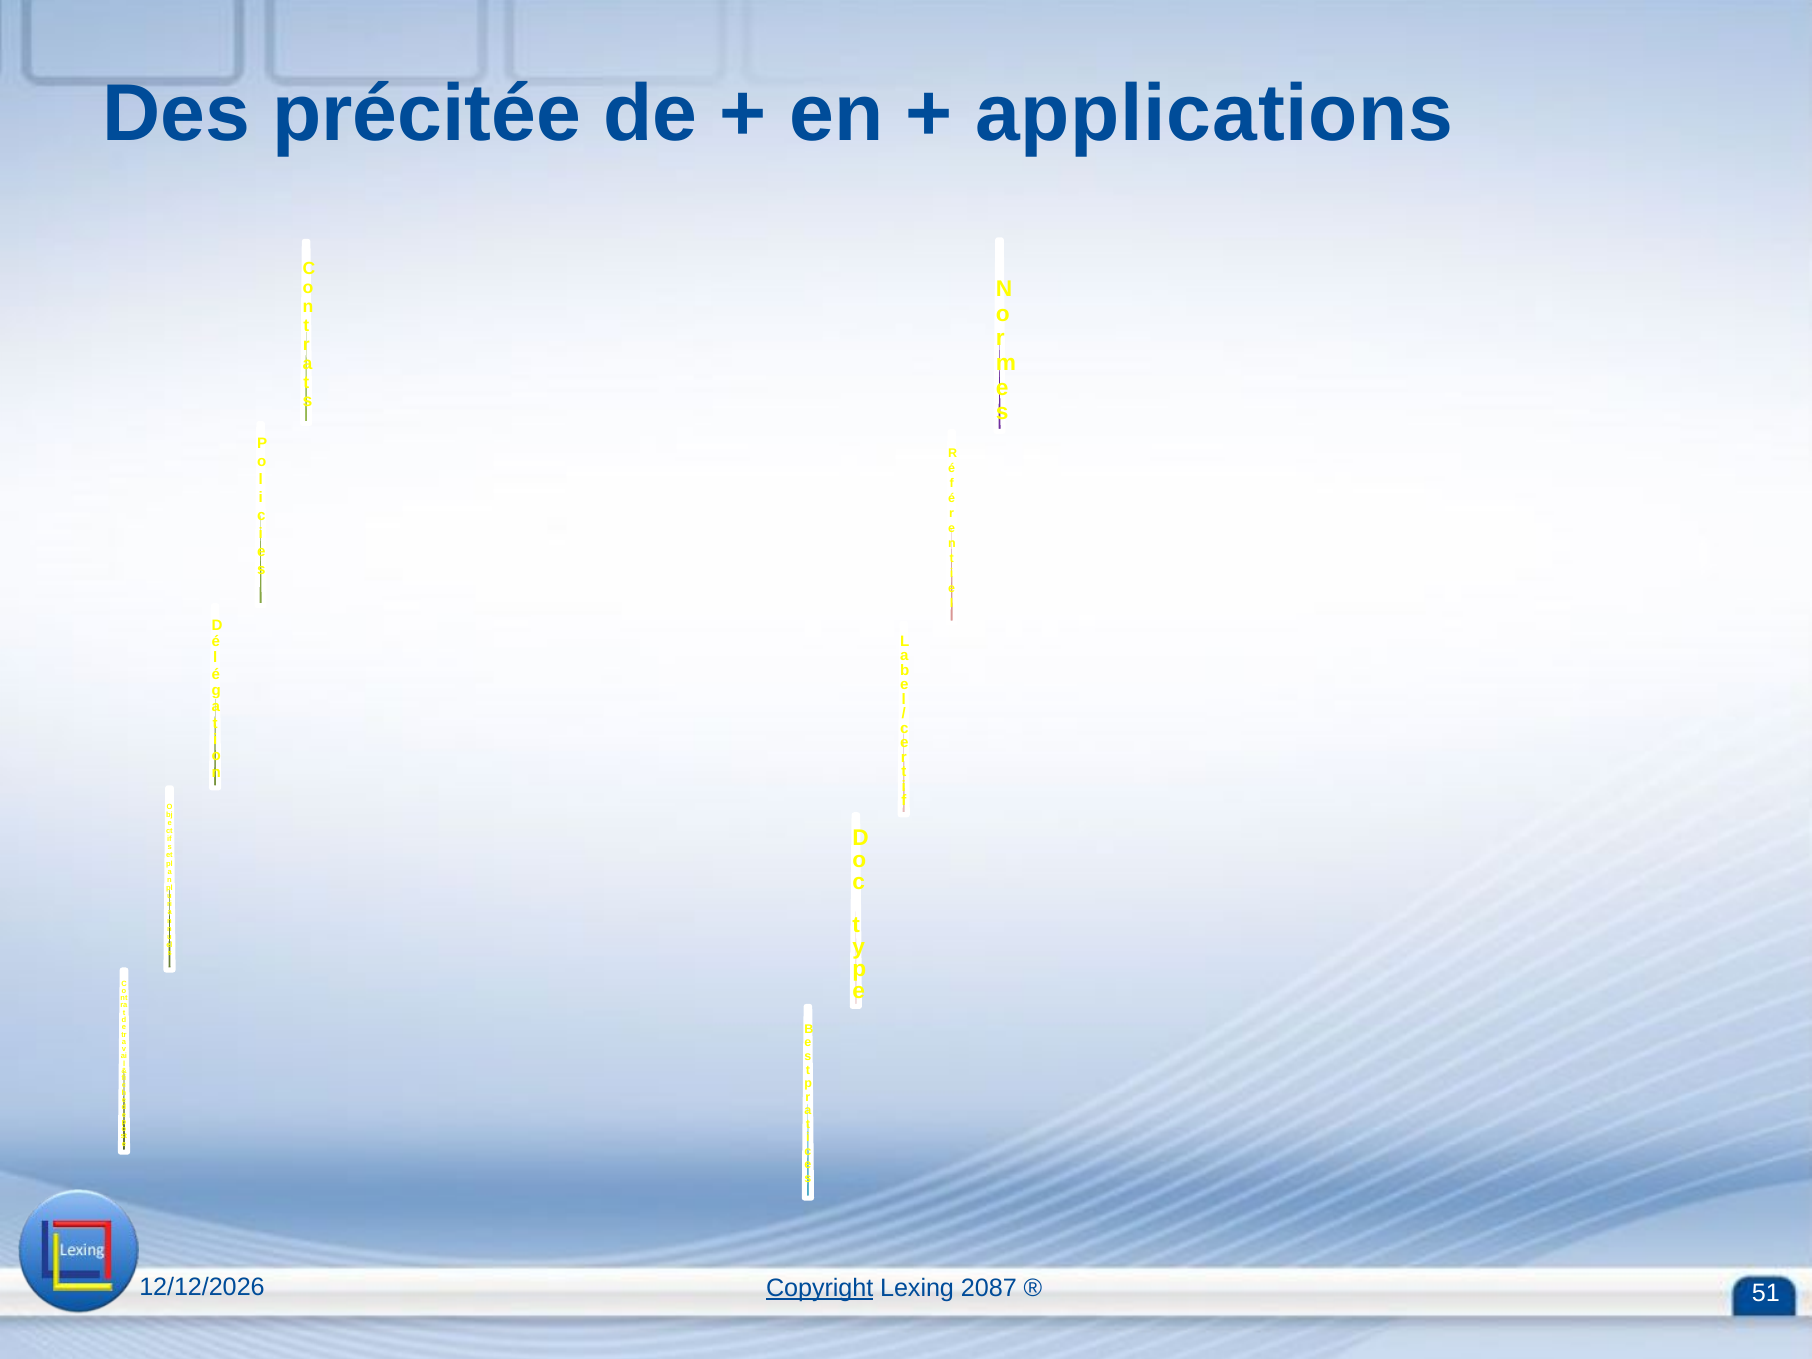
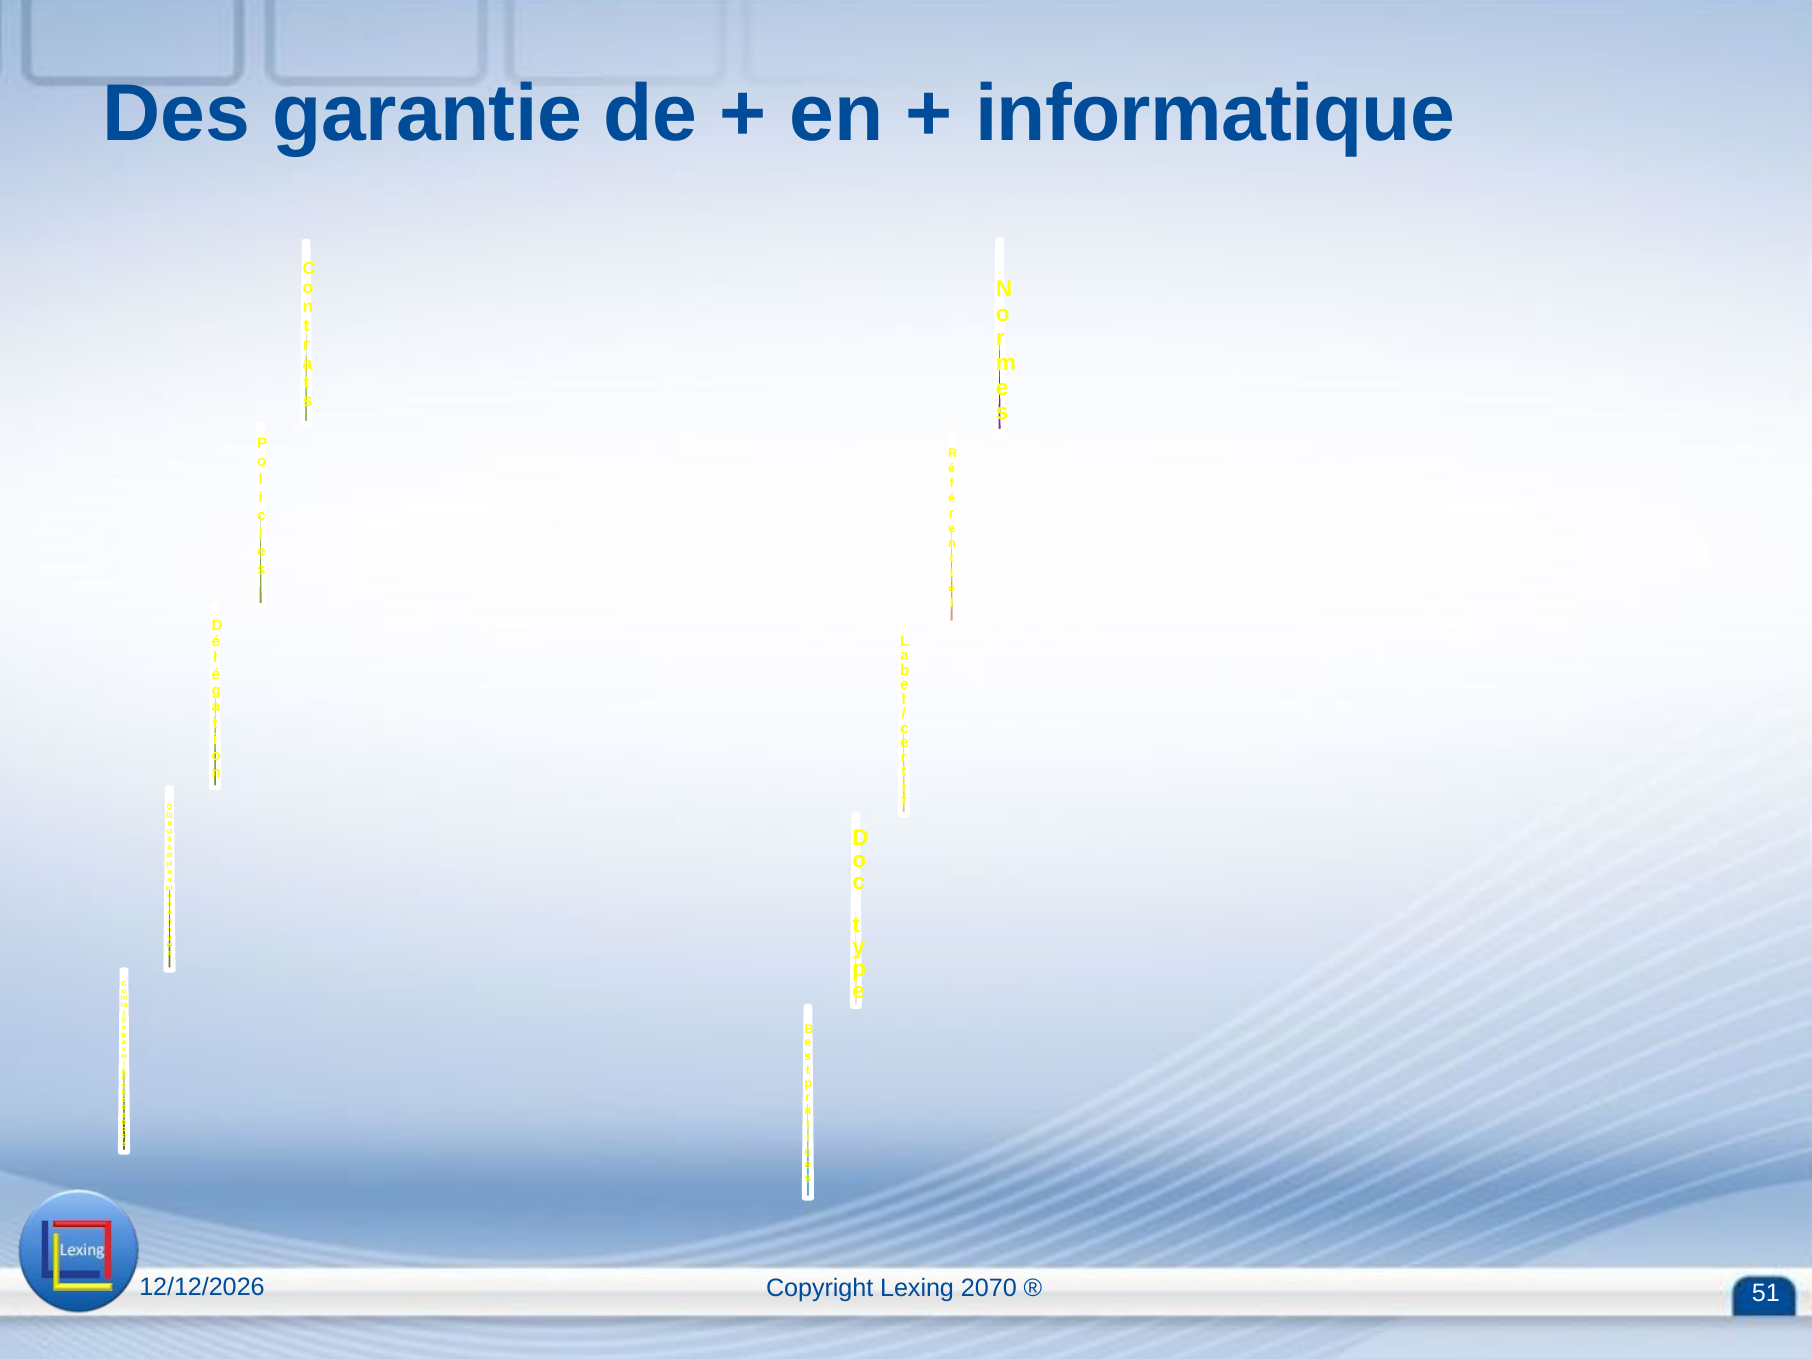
précitée: précitée -> garantie
applications: applications -> informatique
Copyright underline: present -> none
2087: 2087 -> 2070
